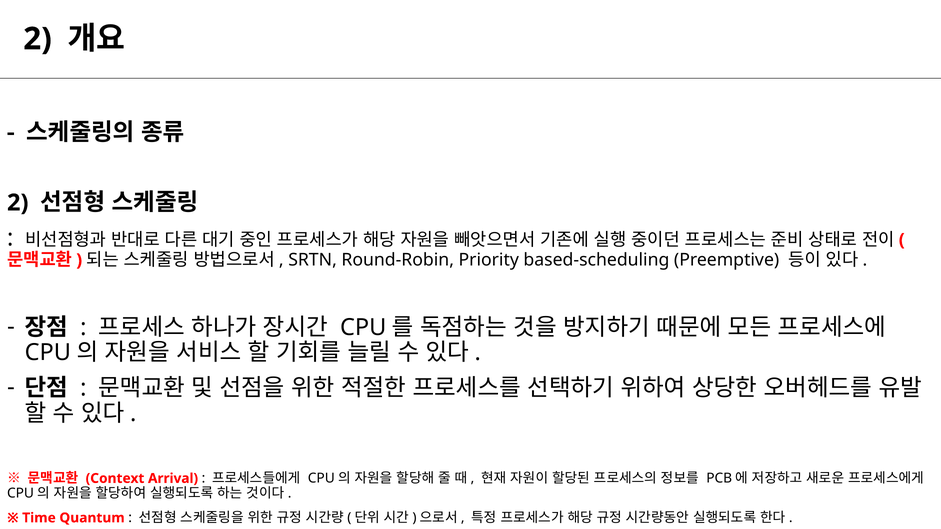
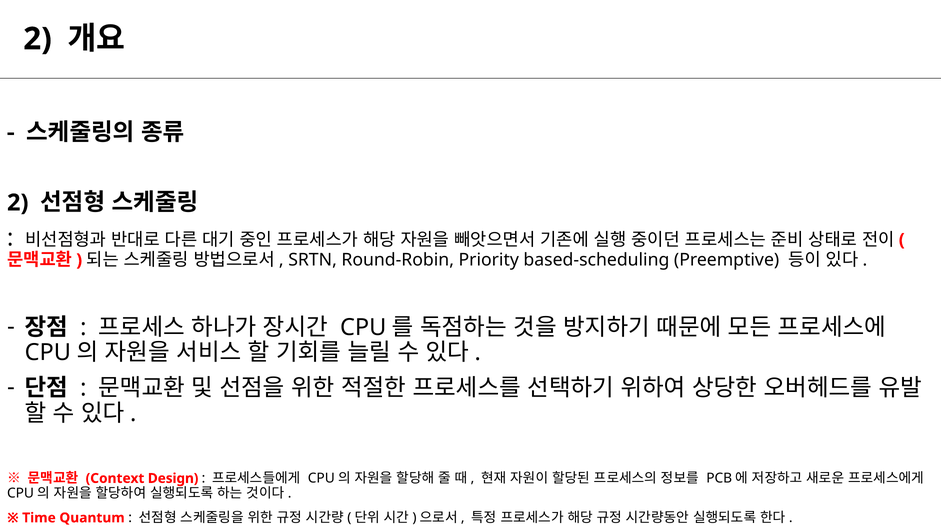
Arrival: Arrival -> Design
